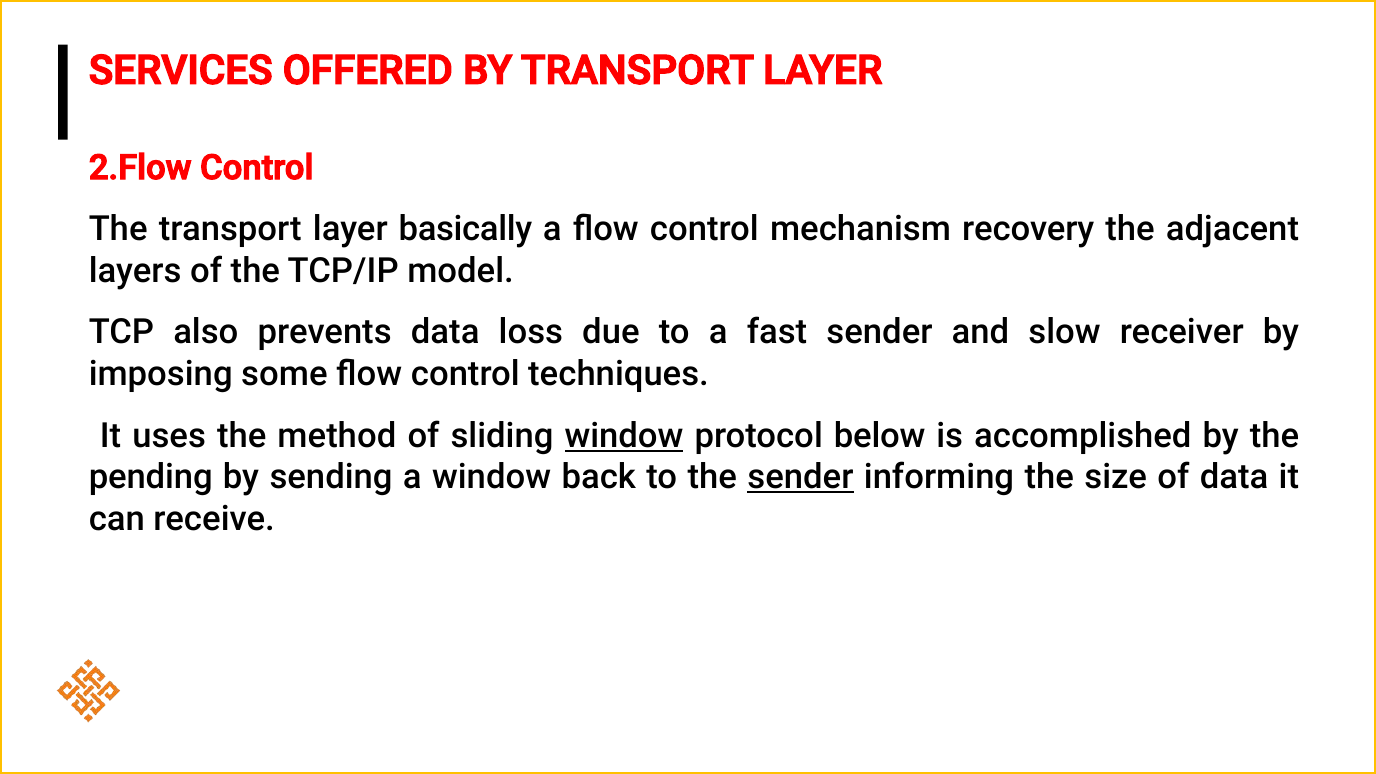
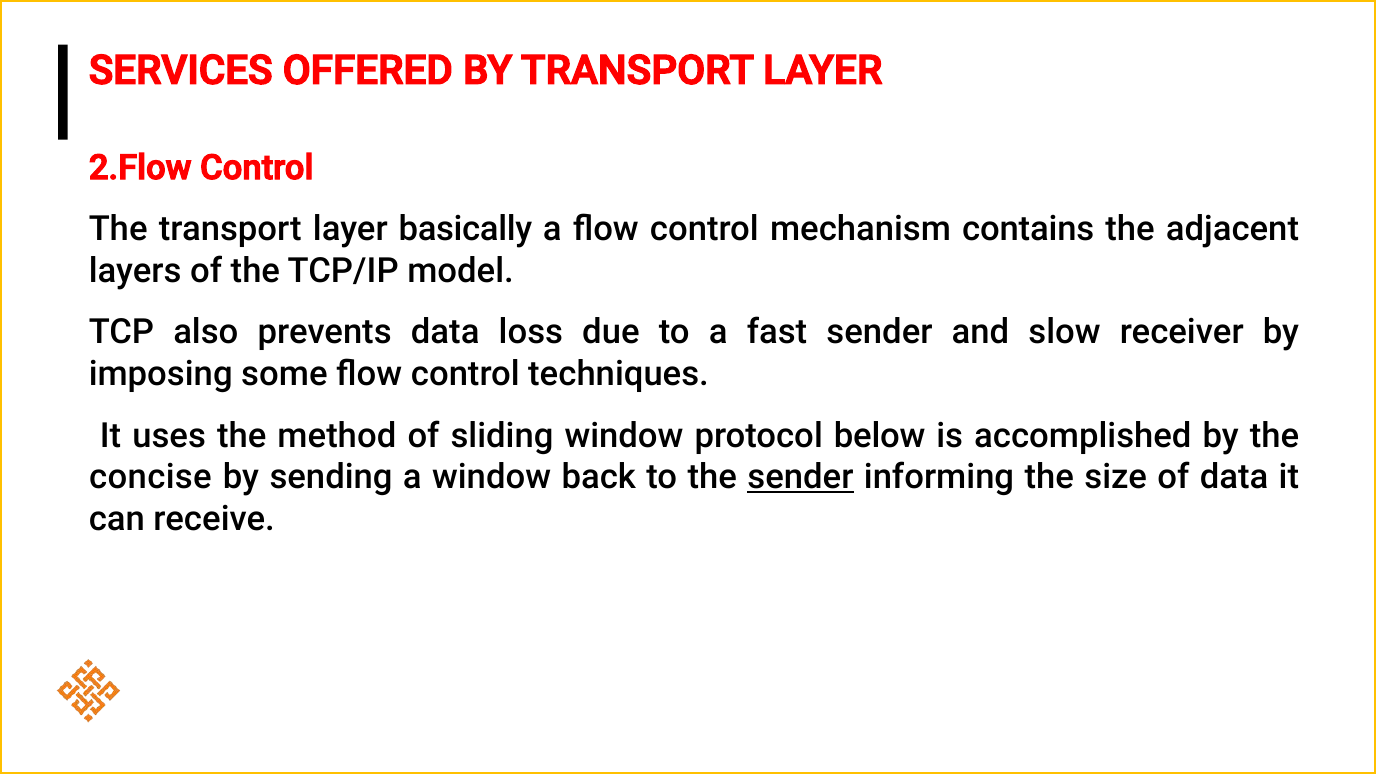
recovery: recovery -> contains
window at (624, 436) underline: present -> none
pending: pending -> concise
